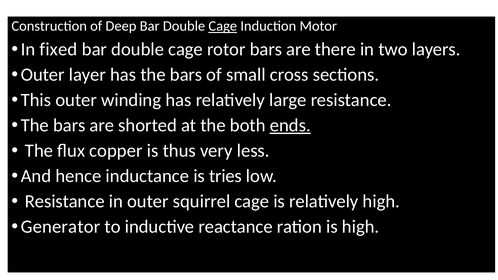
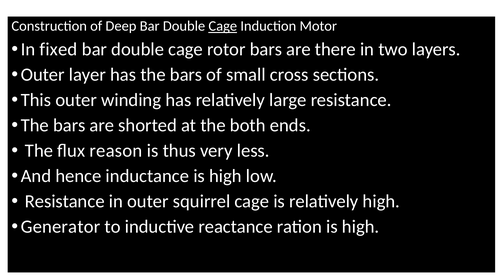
ends underline: present -> none
copper: copper -> reason
inductance is tries: tries -> high
